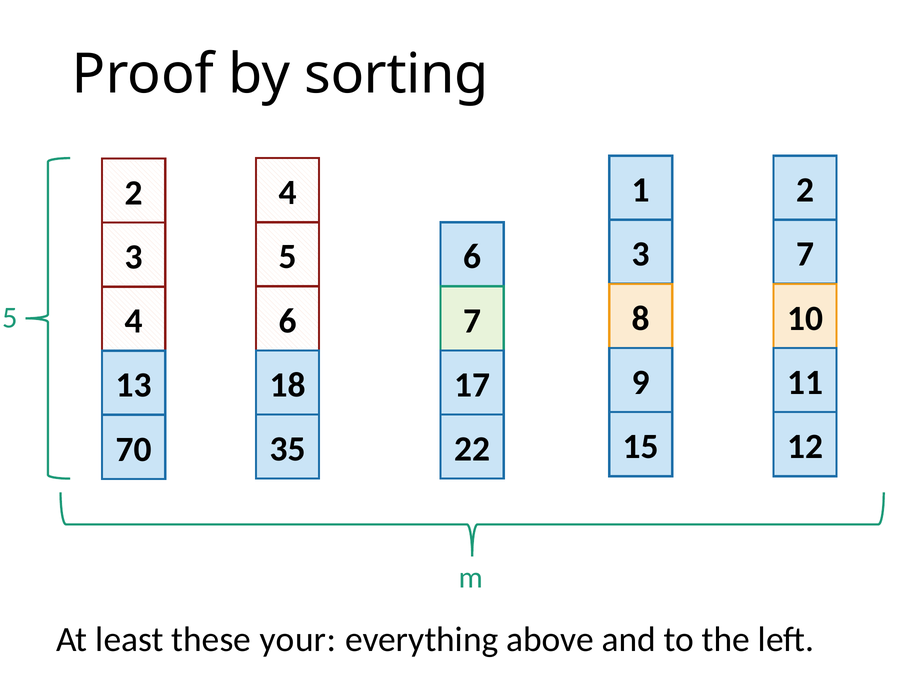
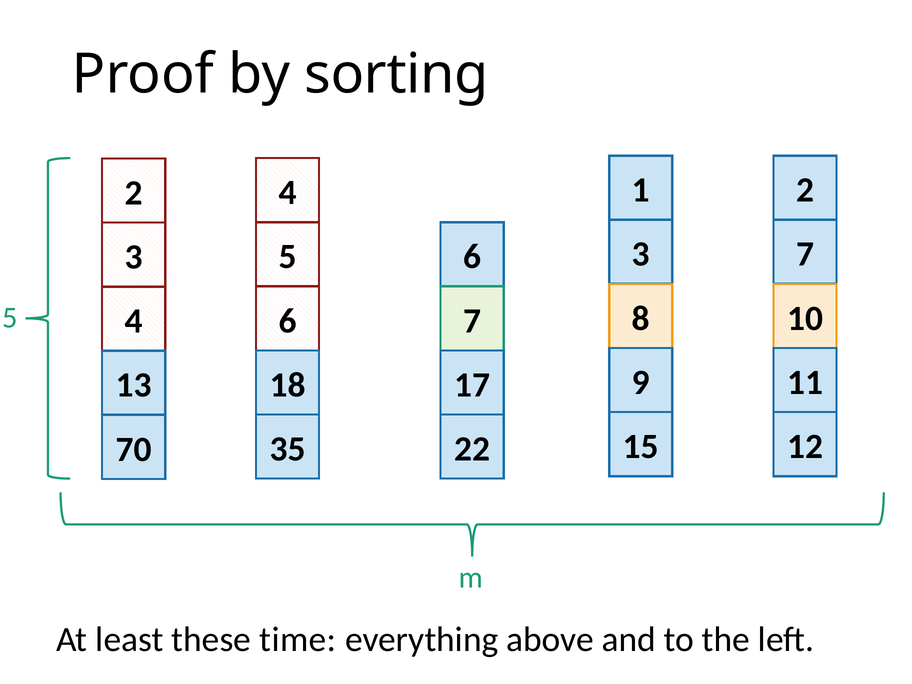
your: your -> time
